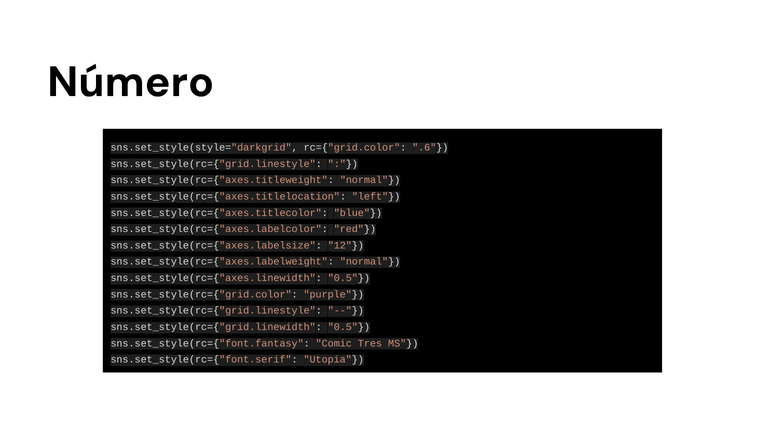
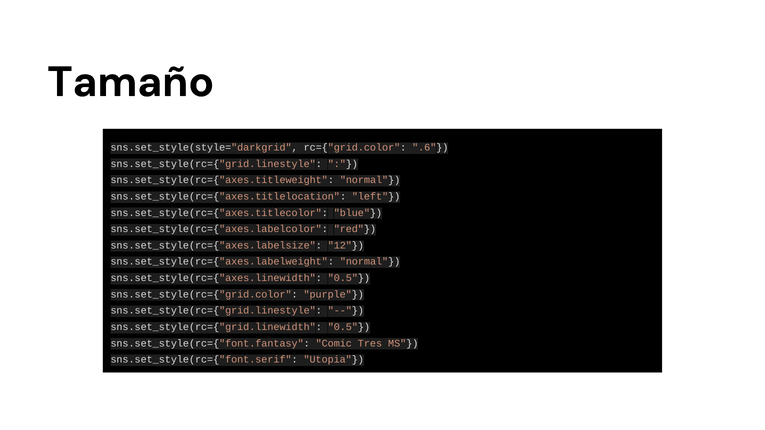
Número: Número -> Tamaño
